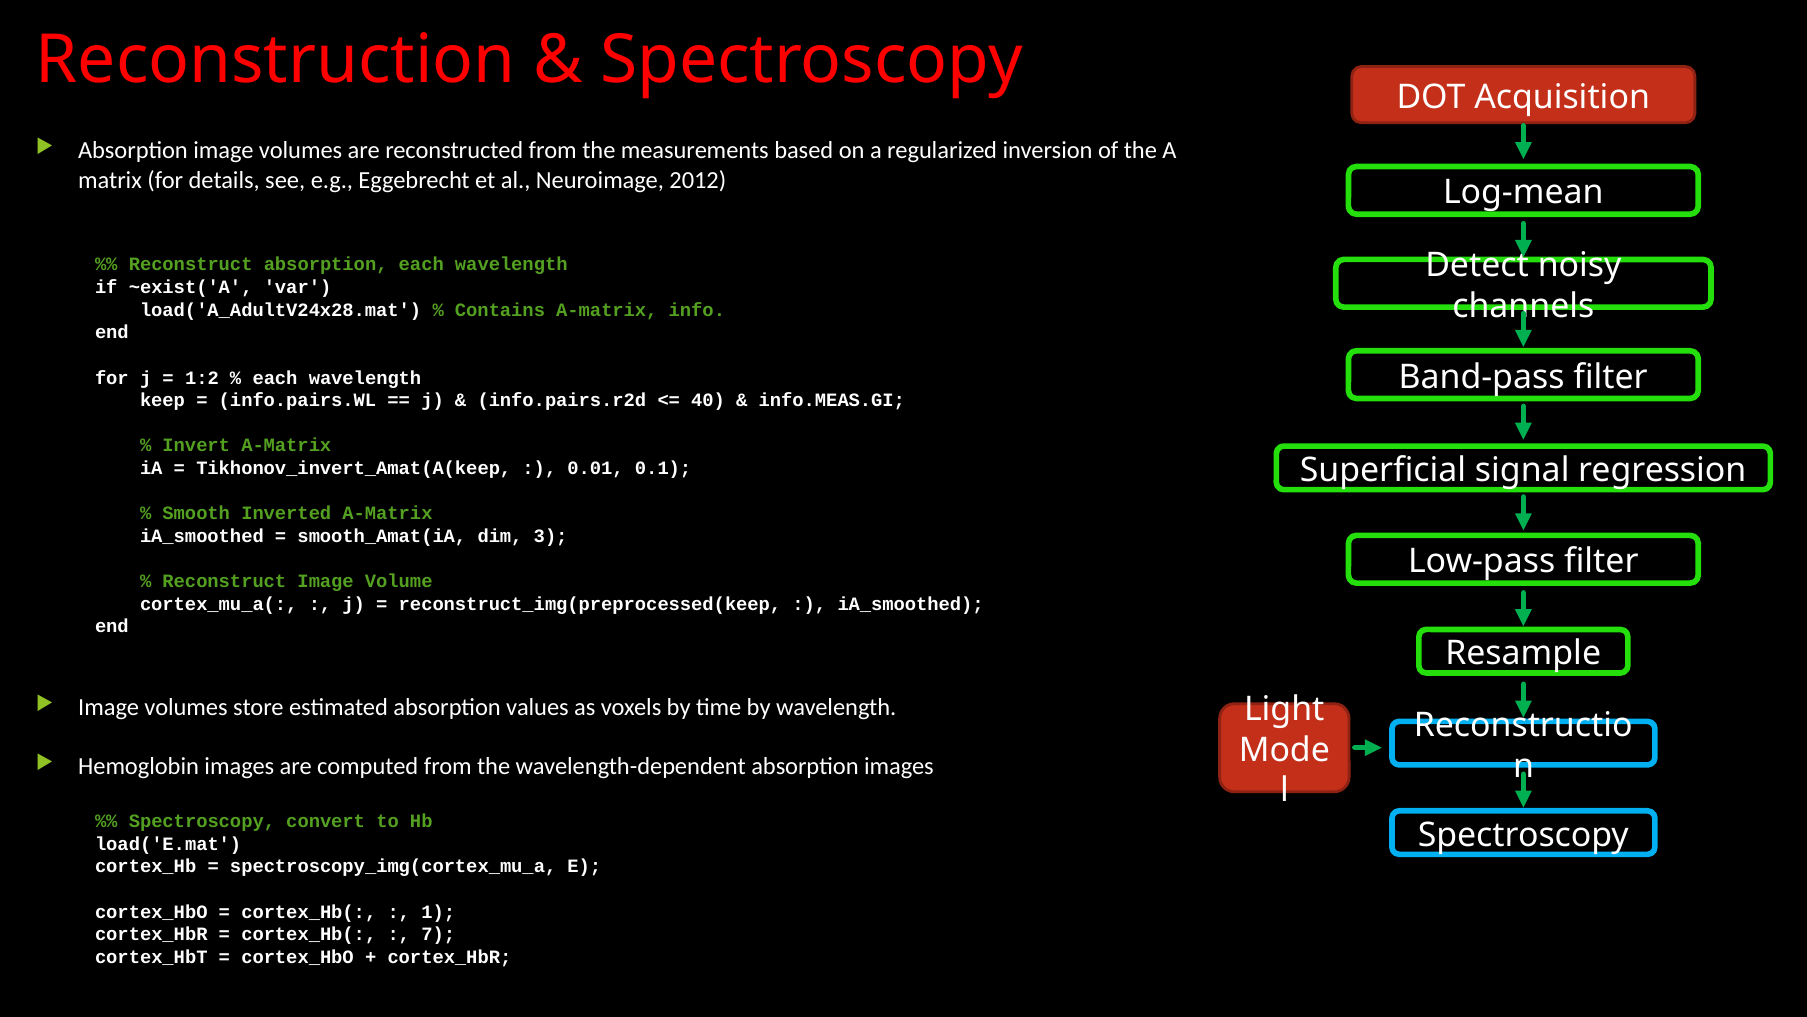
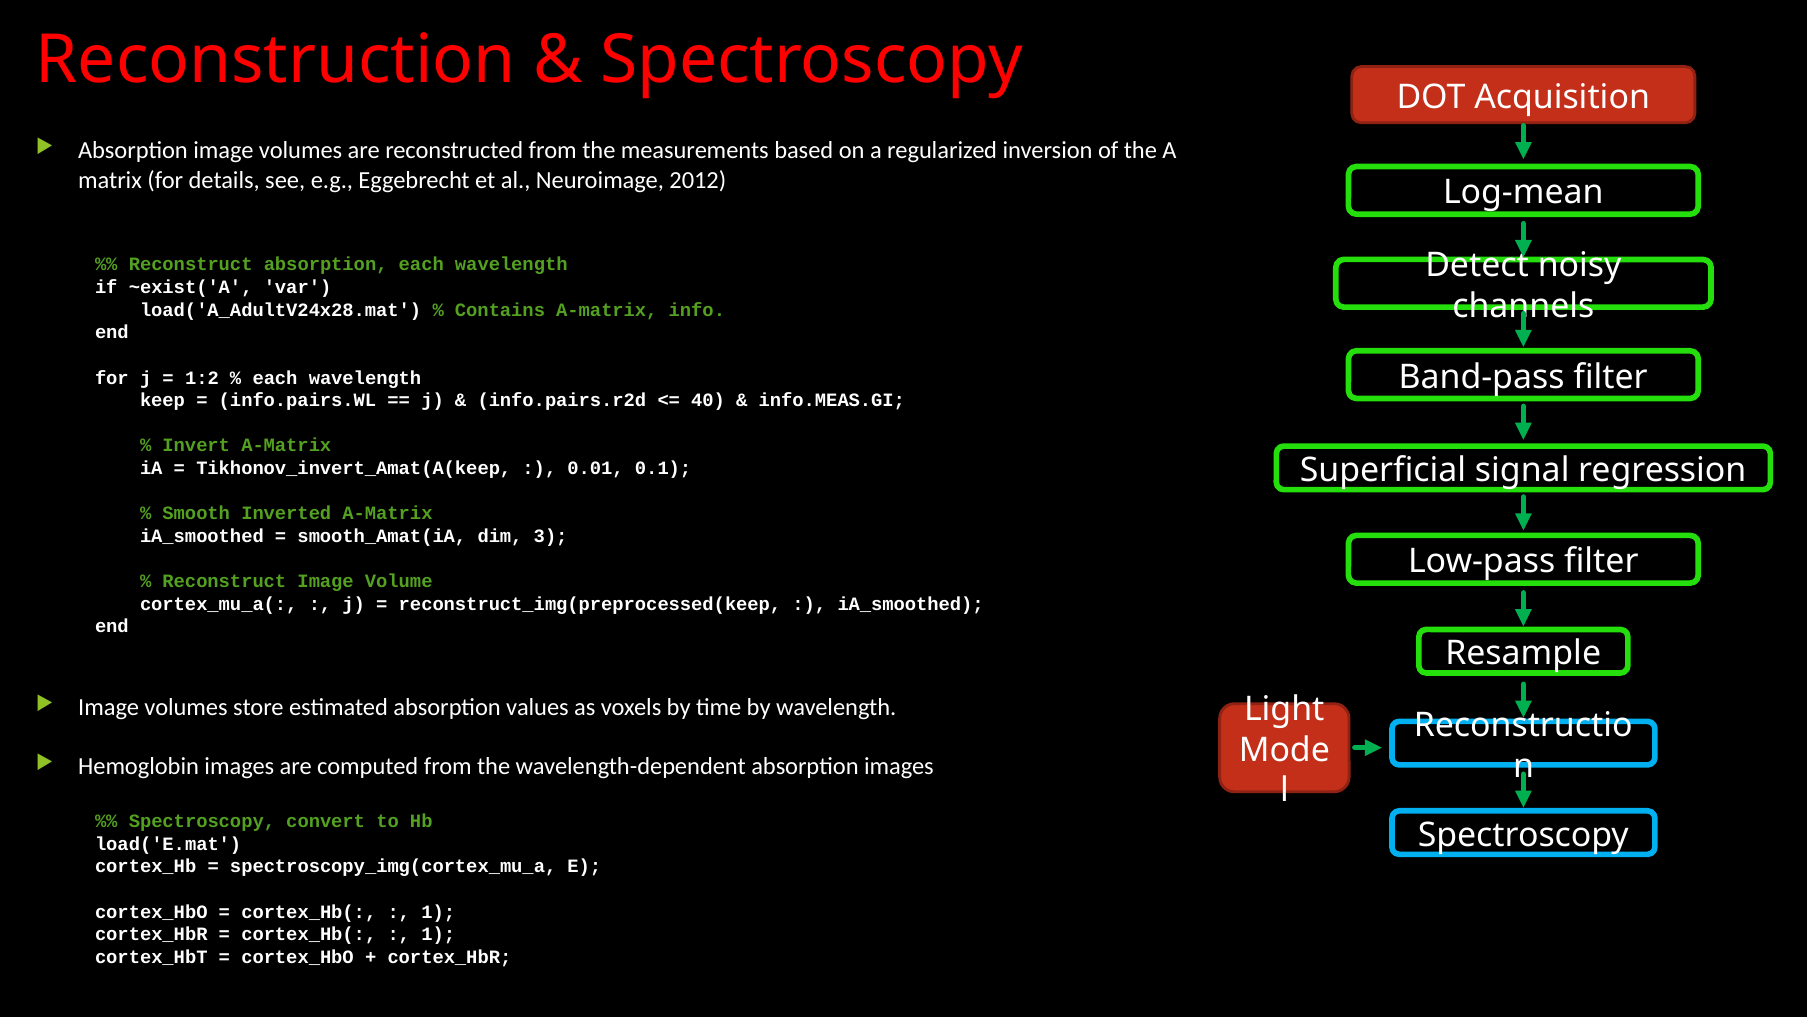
7 at (438, 934): 7 -> 1
